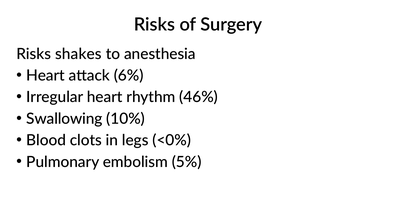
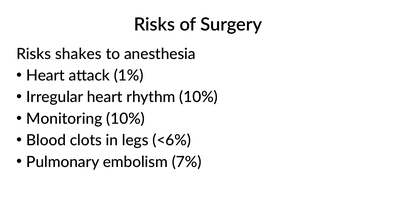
6%: 6% -> 1%
rhythm 46%: 46% -> 10%
Swallowing: Swallowing -> Monitoring
<0%: <0% -> <6%
5%: 5% -> 7%
